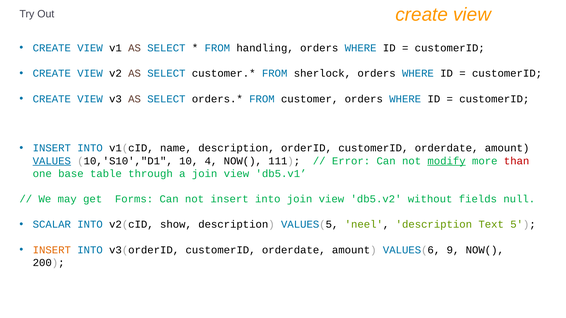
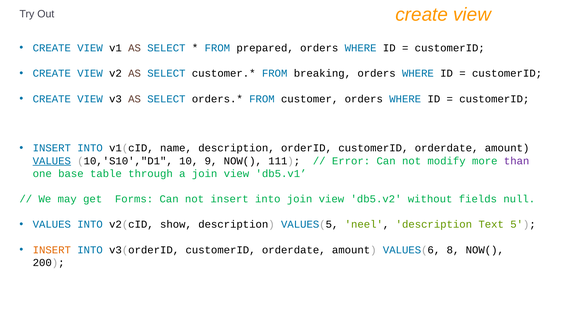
handling: handling -> prepared
sherlock: sherlock -> breaking
4: 4 -> 9
modify underline: present -> none
than colour: red -> purple
SCALAR at (52, 225): SCALAR -> VALUES
9: 9 -> 8
